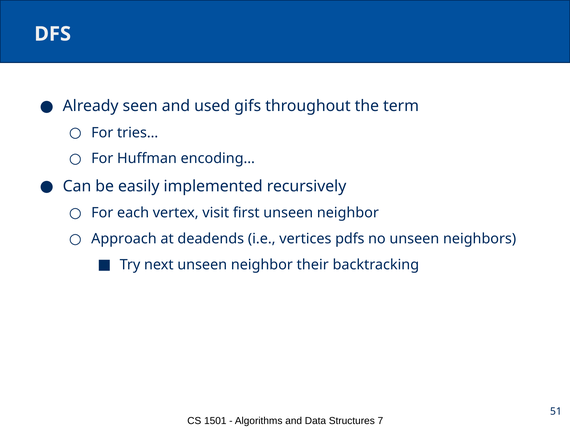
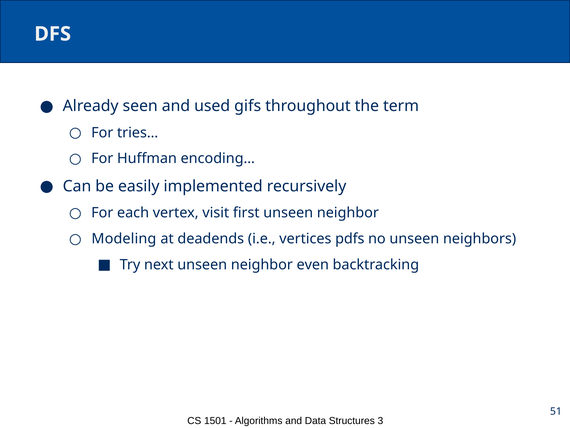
Approach: Approach -> Modeling
their: their -> even
7: 7 -> 3
